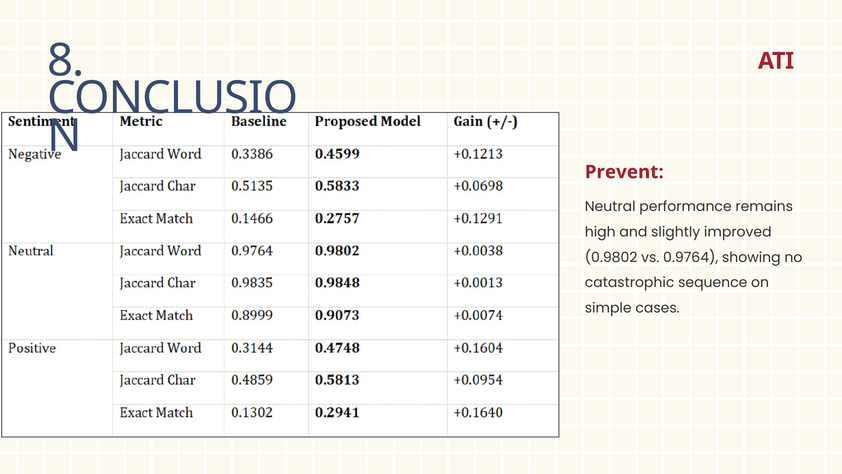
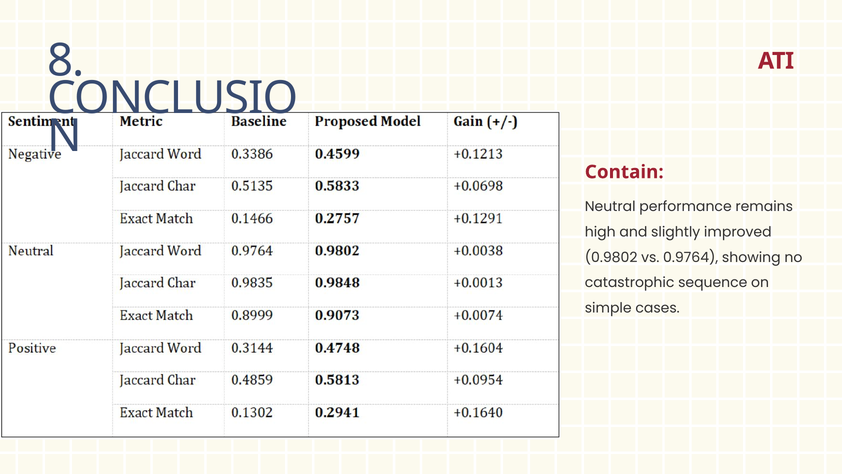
Prevent: Prevent -> Contain
